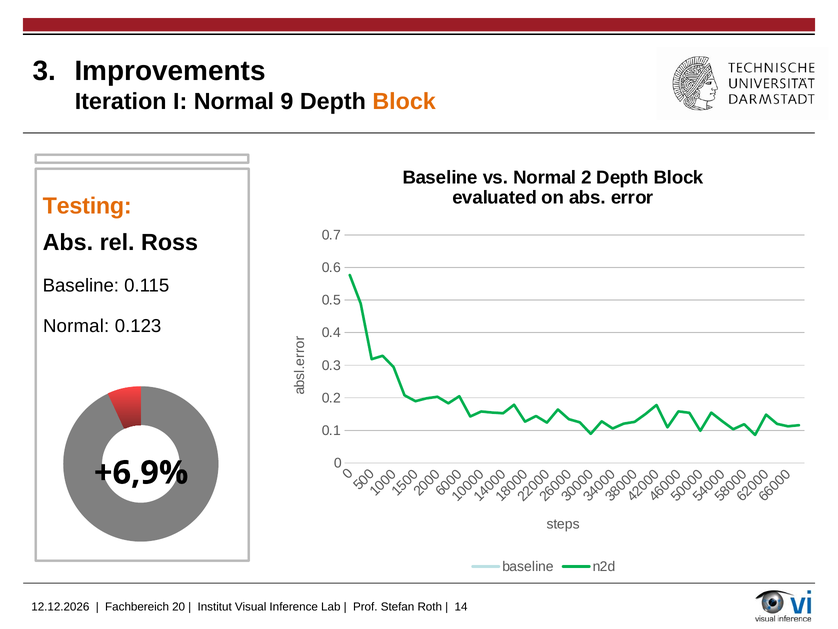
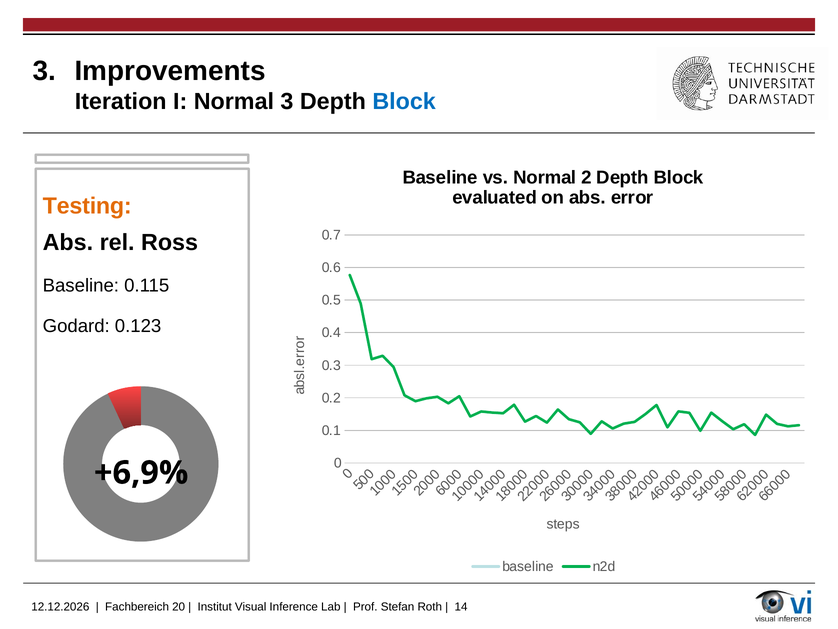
Normal 9: 9 -> 3
Block at (404, 102) colour: orange -> blue
Normal at (76, 326): Normal -> Godard
